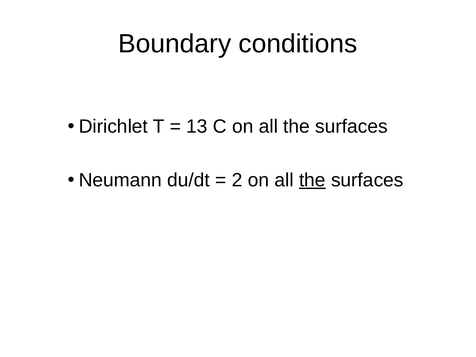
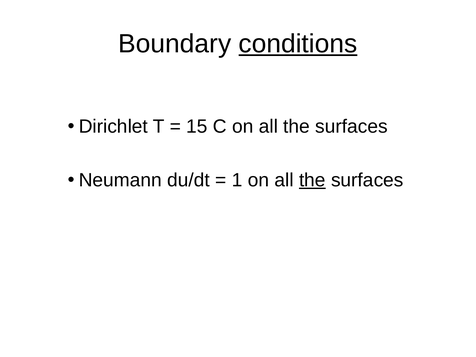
conditions underline: none -> present
13: 13 -> 15
2: 2 -> 1
